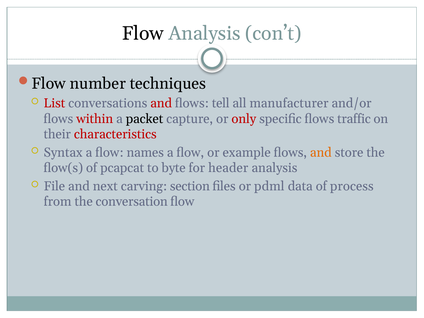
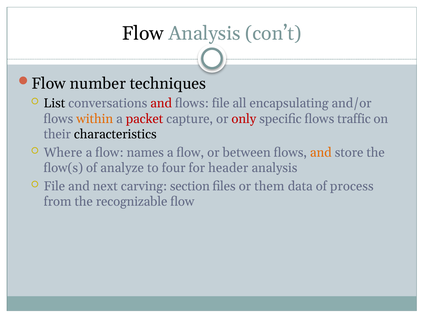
List colour: red -> black
flows tell: tell -> file
manufacturer: manufacturer -> encapsulating
within colour: red -> orange
packet colour: black -> red
characteristics colour: red -> black
Syntax: Syntax -> Where
example: example -> between
pcapcat: pcapcat -> analyze
byte: byte -> four
pdml: pdml -> them
conversation: conversation -> recognizable
